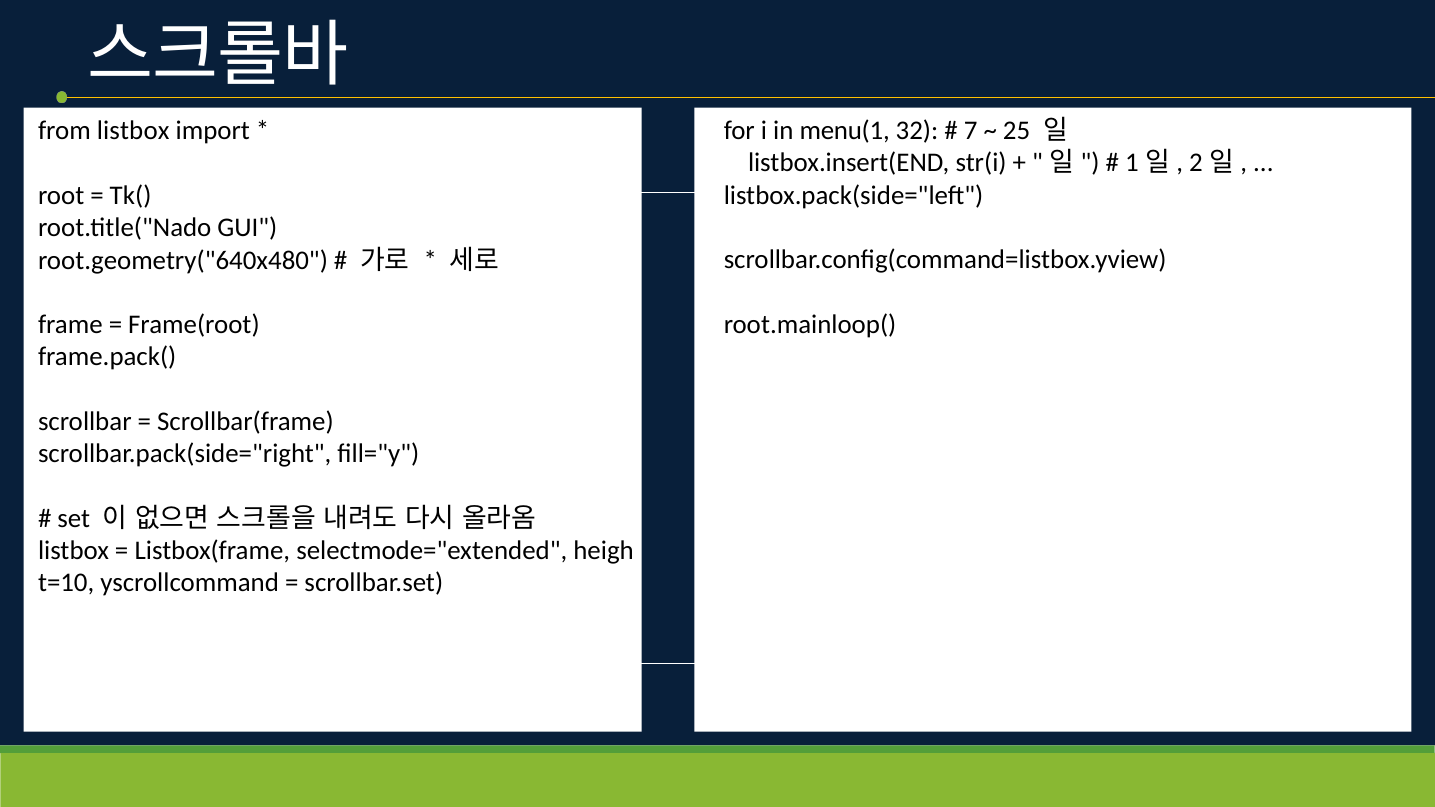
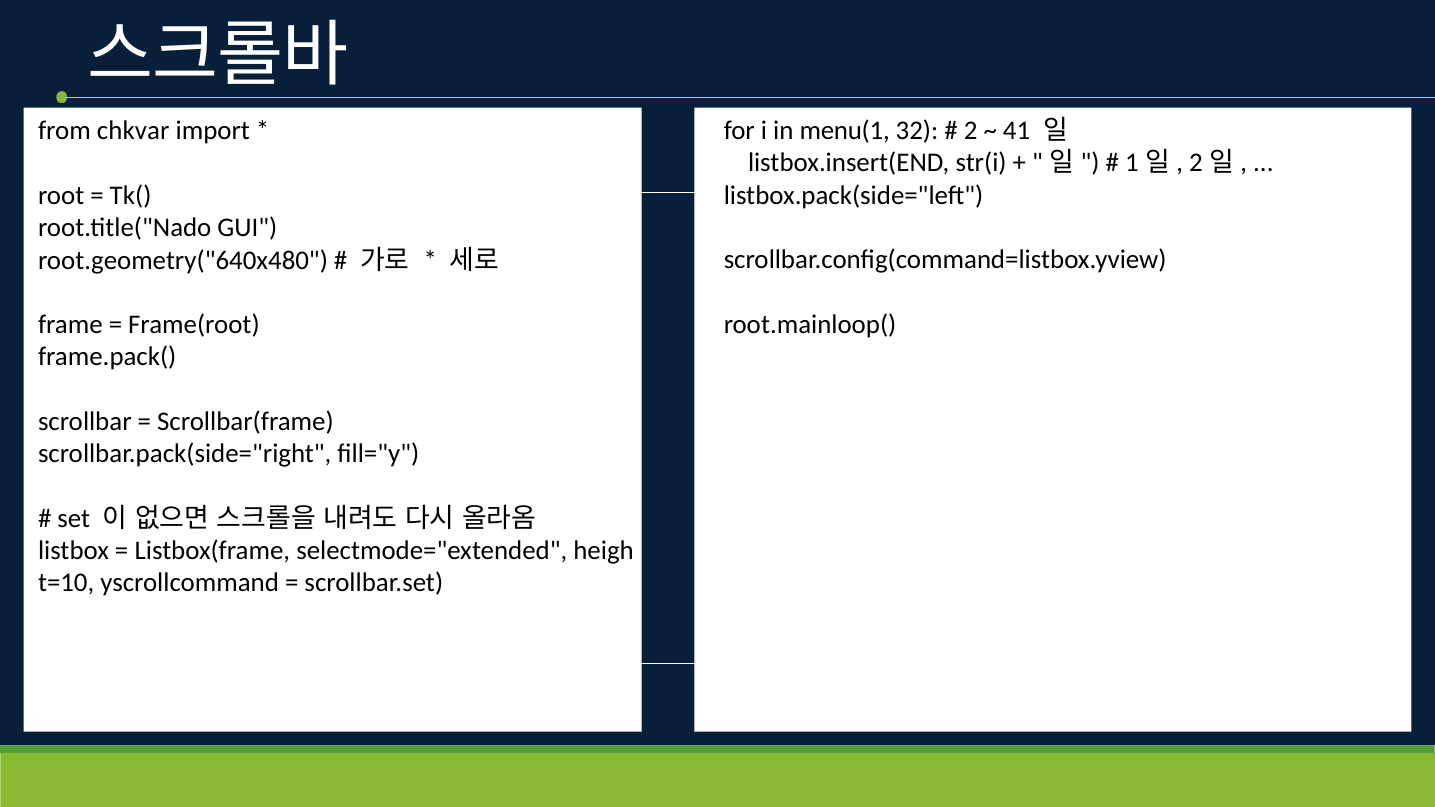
7: 7 -> 2
25: 25 -> 41
from listbox: listbox -> chkvar
